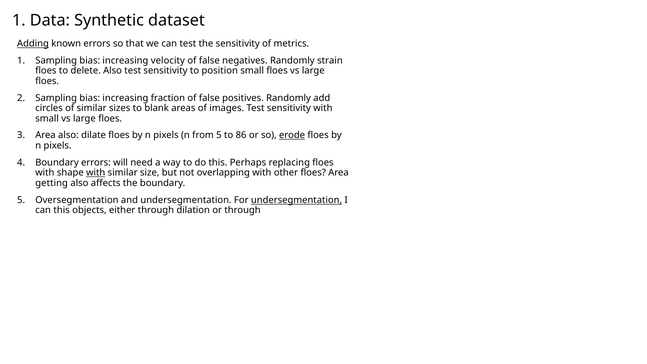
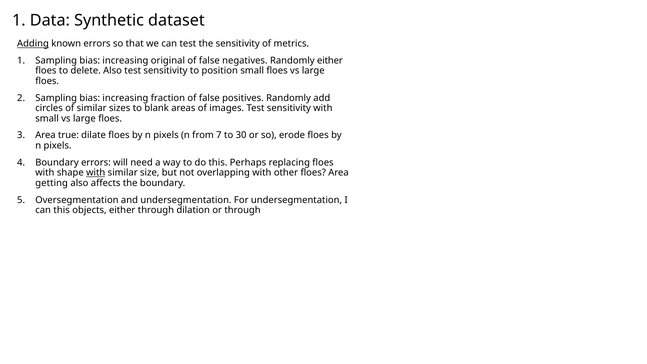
velocity: velocity -> original
Randomly strain: strain -> either
Area also: also -> true
from 5: 5 -> 7
86: 86 -> 30
erode underline: present -> none
undersegmentation at (296, 200) underline: present -> none
